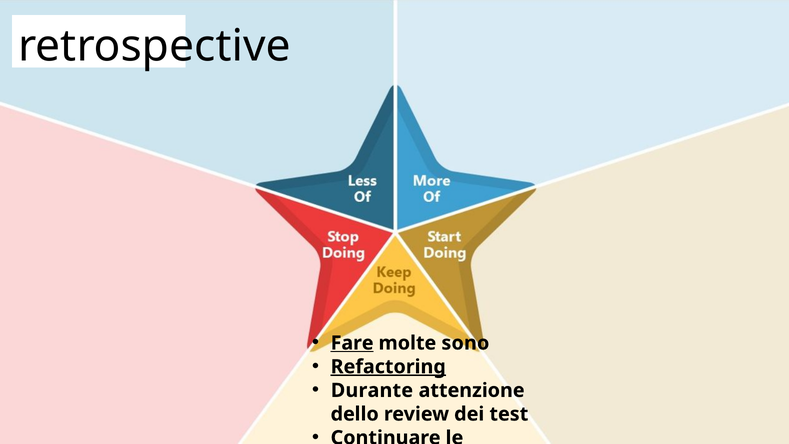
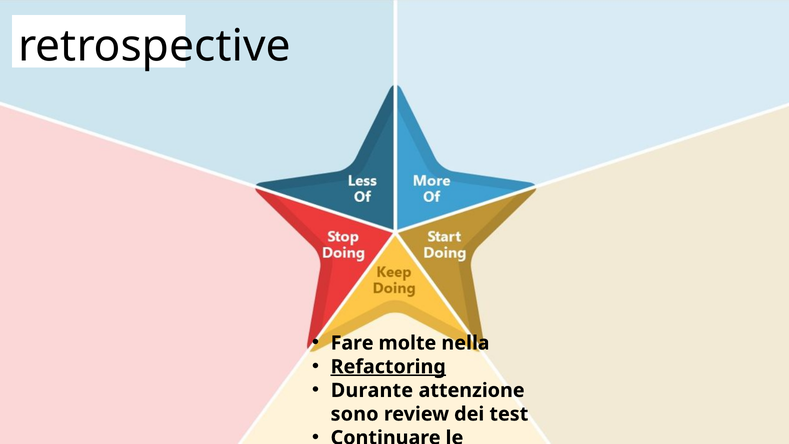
Fare underline: present -> none
sono: sono -> nella
dello: dello -> sono
